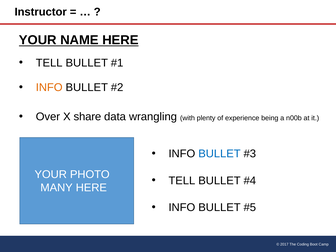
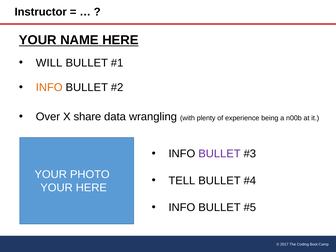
TELL at (49, 63): TELL -> WILL
BULLET at (219, 154) colour: blue -> purple
MANY at (57, 188): MANY -> YOUR
